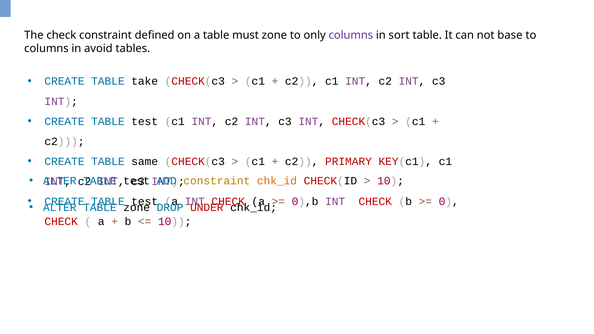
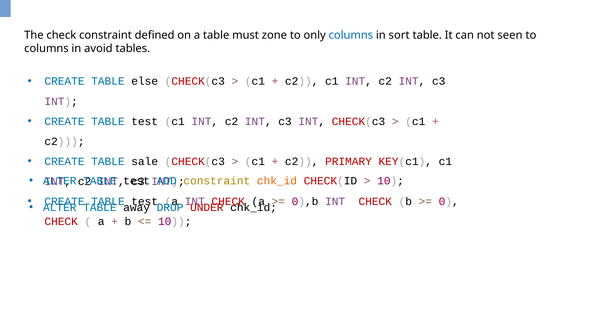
columns at (351, 35) colour: purple -> blue
base: base -> seen
take: take -> else
same: same -> sale
zone at (137, 208): zone -> away
